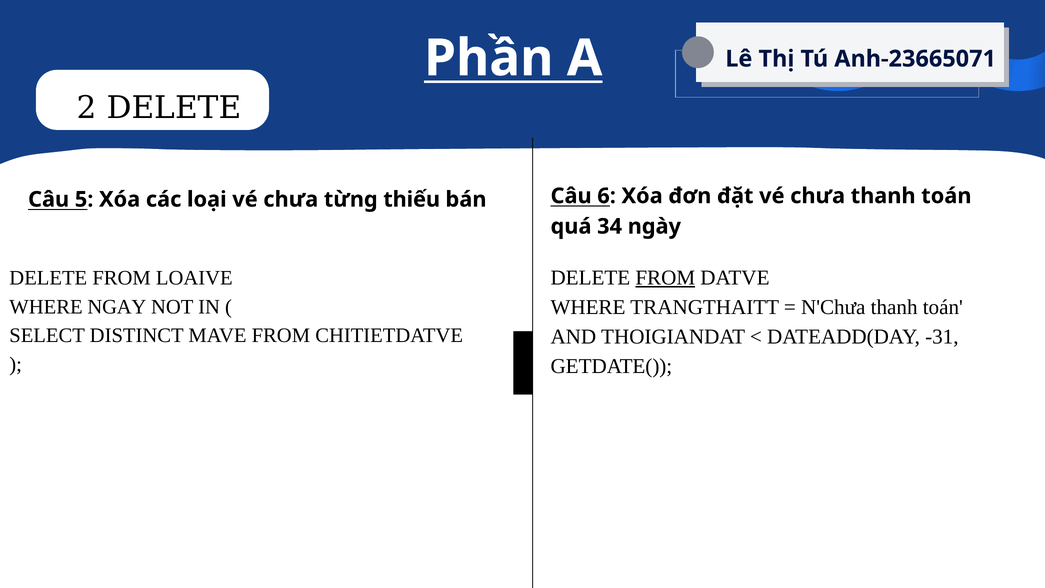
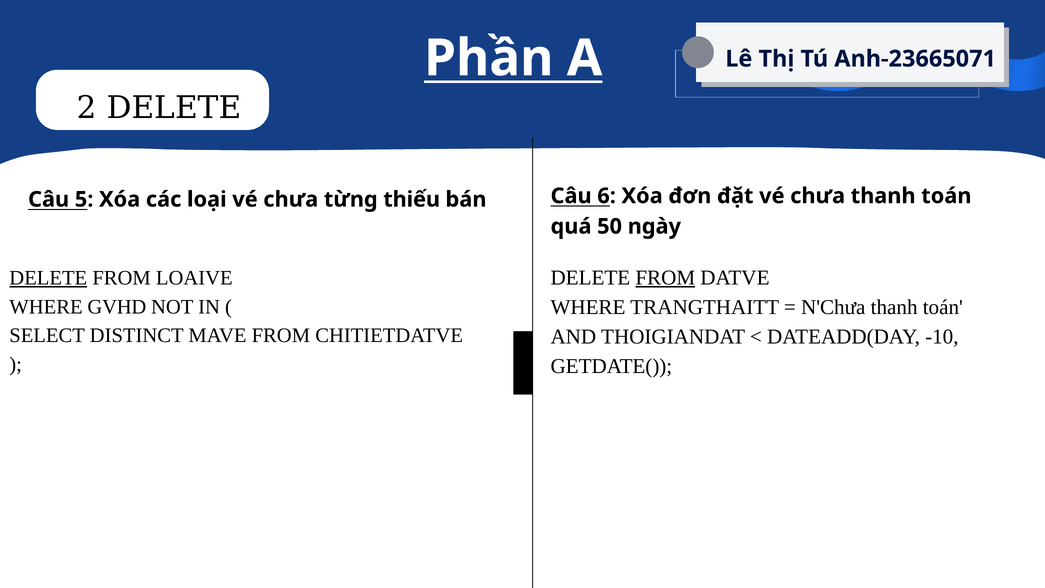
34: 34 -> 50
DELETE at (48, 278) underline: none -> present
NGAY: NGAY -> GVHD
-31: -31 -> -10
